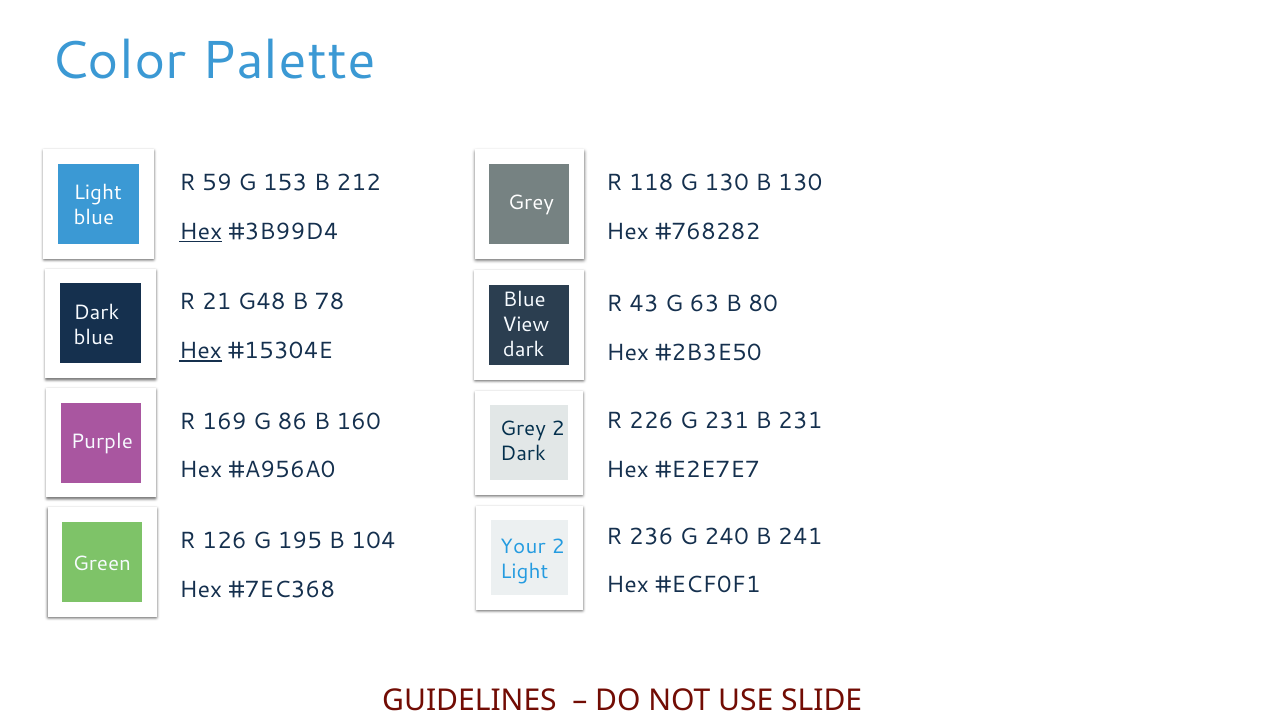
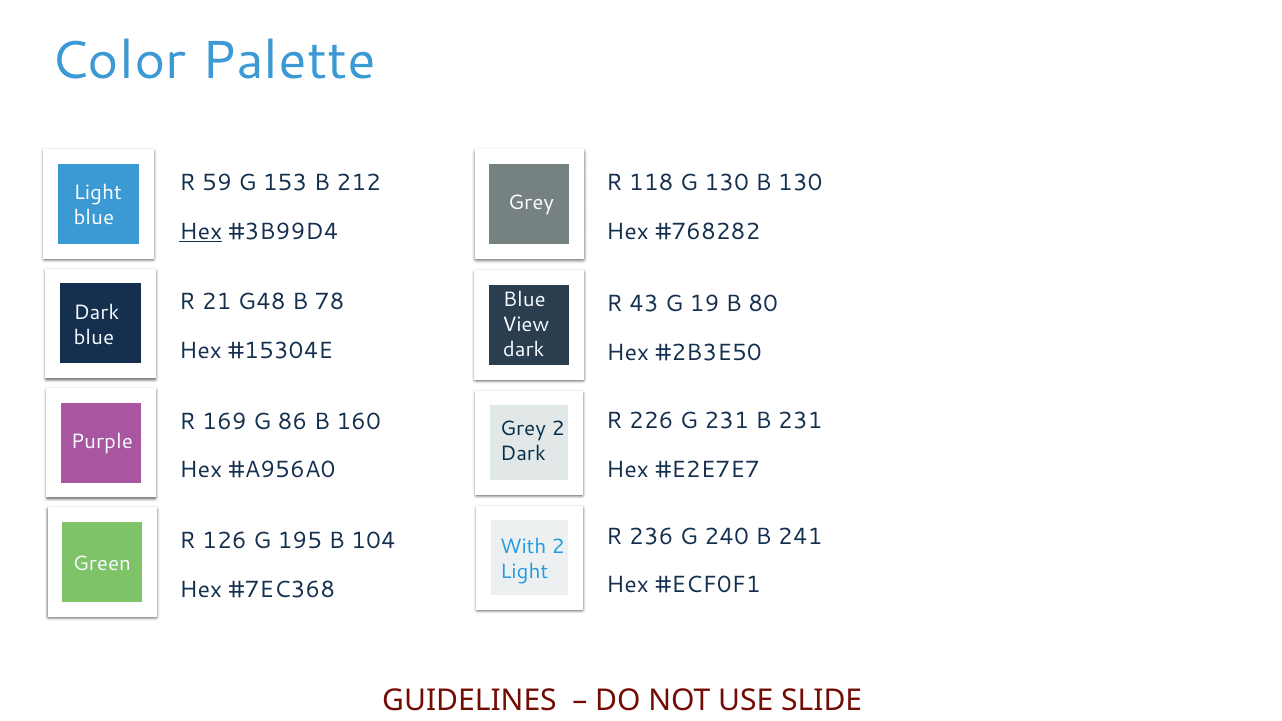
63: 63 -> 19
Hex at (200, 351) underline: present -> none
Your: Your -> With
